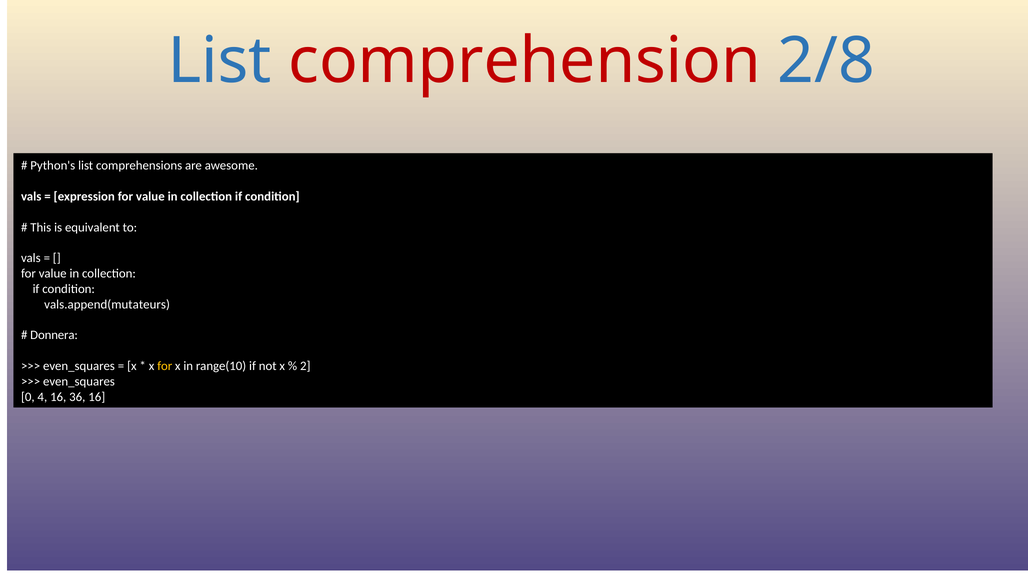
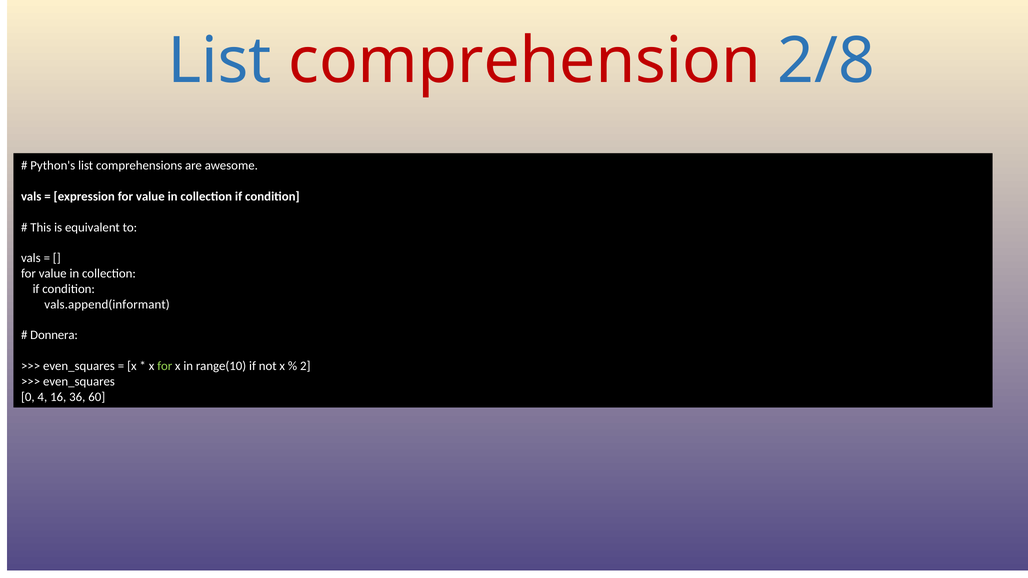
vals.append(mutateurs: vals.append(mutateurs -> vals.append(informant
for at (165, 366) colour: yellow -> light green
36 16: 16 -> 60
